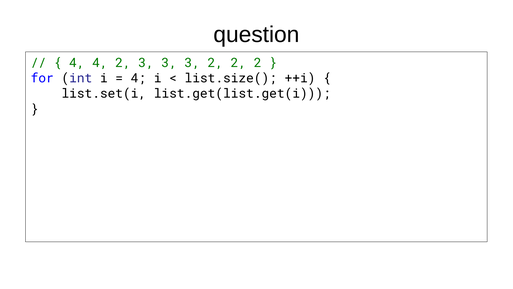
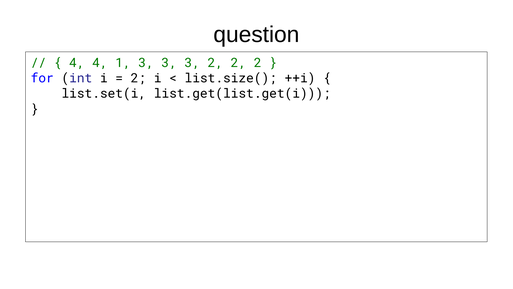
4 2: 2 -> 1
4 at (138, 78): 4 -> 2
